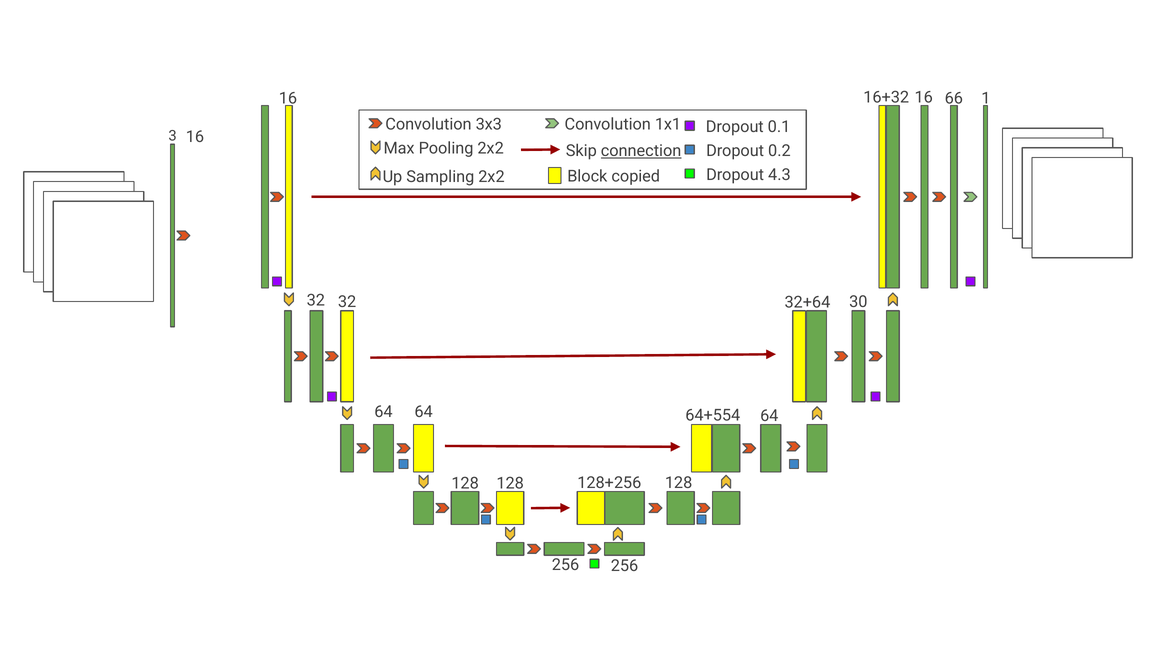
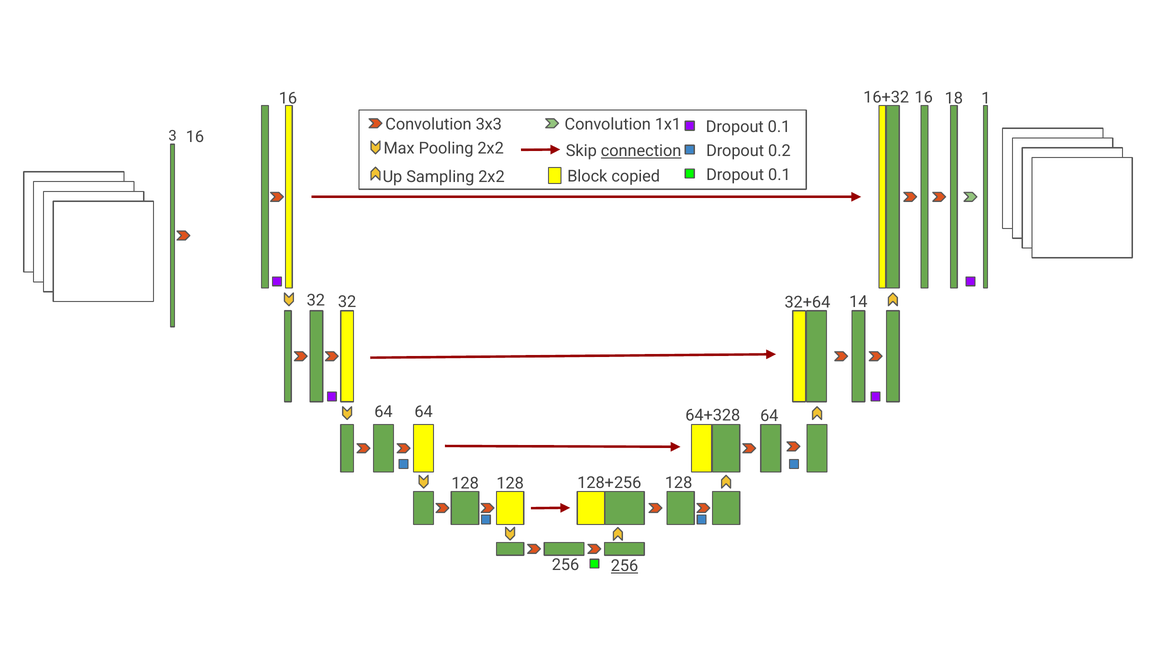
66: 66 -> 18
4.3 at (779, 175): 4.3 -> 0.1
30: 30 -> 14
64+554: 64+554 -> 64+328
256 at (625, 566) underline: none -> present
